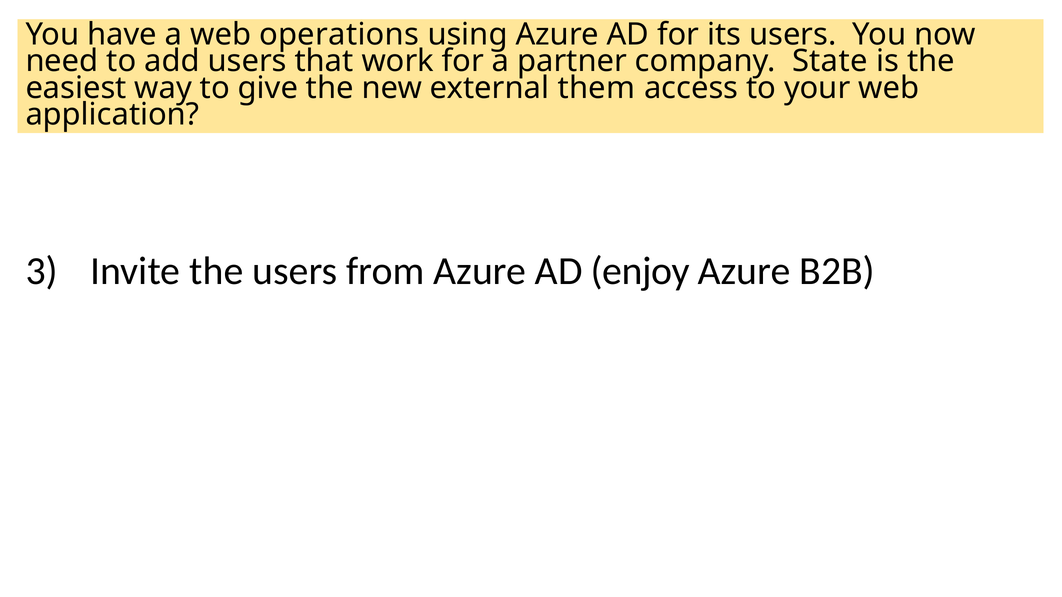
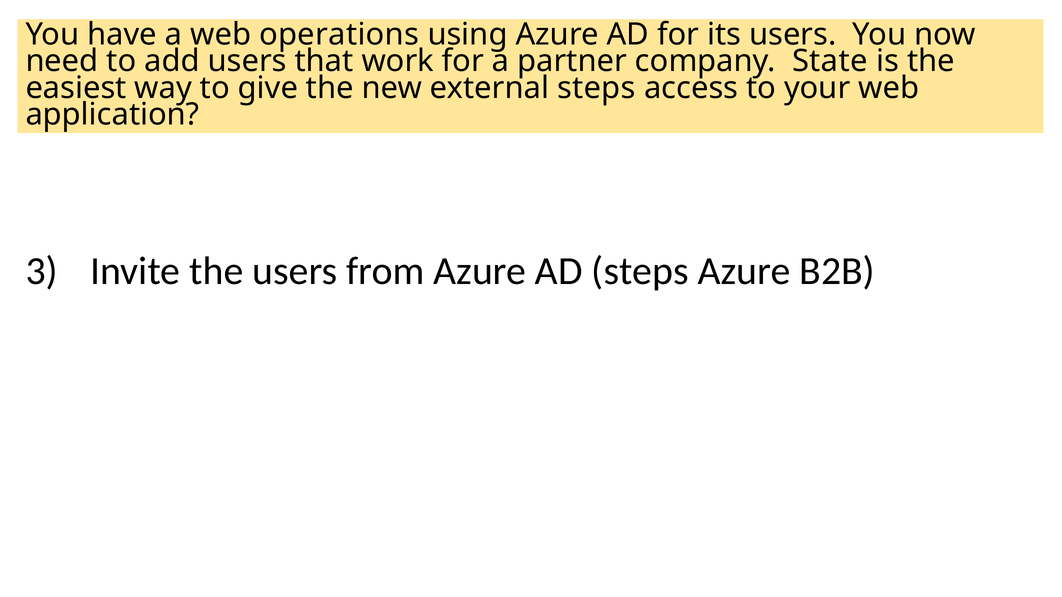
external them: them -> steps
AD enjoy: enjoy -> steps
